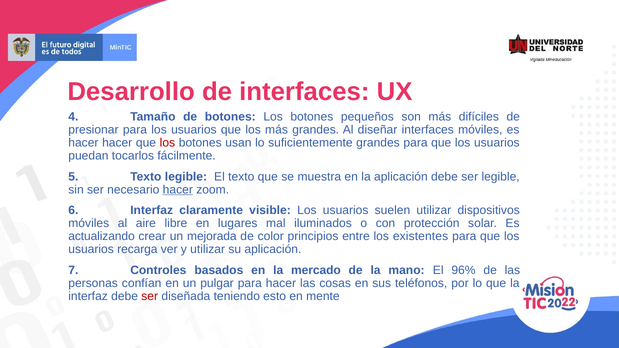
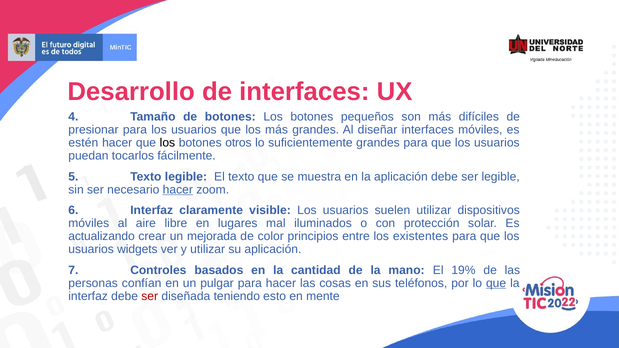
hacer at (83, 143): hacer -> estén
los at (167, 143) colour: red -> black
usan: usan -> otros
recarga: recarga -> widgets
mercado: mercado -> cantidad
96%: 96% -> 19%
que at (496, 283) underline: none -> present
